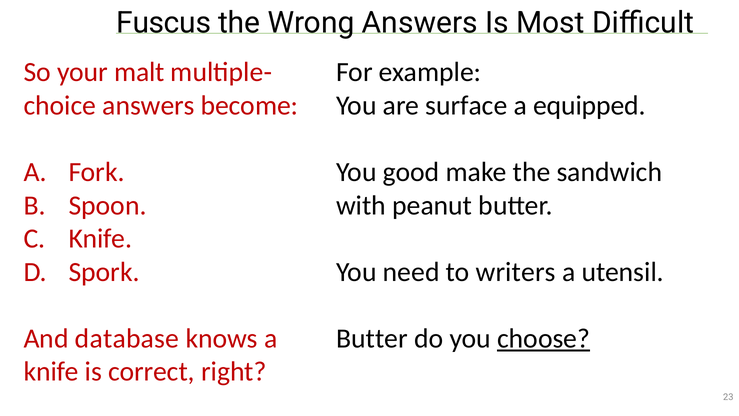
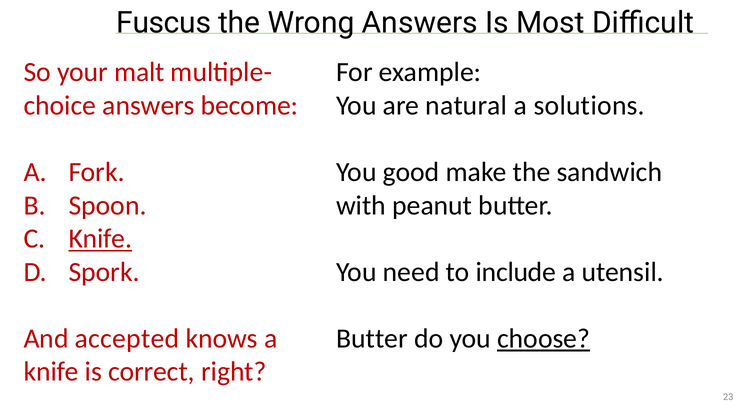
surface: surface -> natural
equipped: equipped -> solutions
Knife at (100, 238) underline: none -> present
writers: writers -> include
database: database -> accepted
